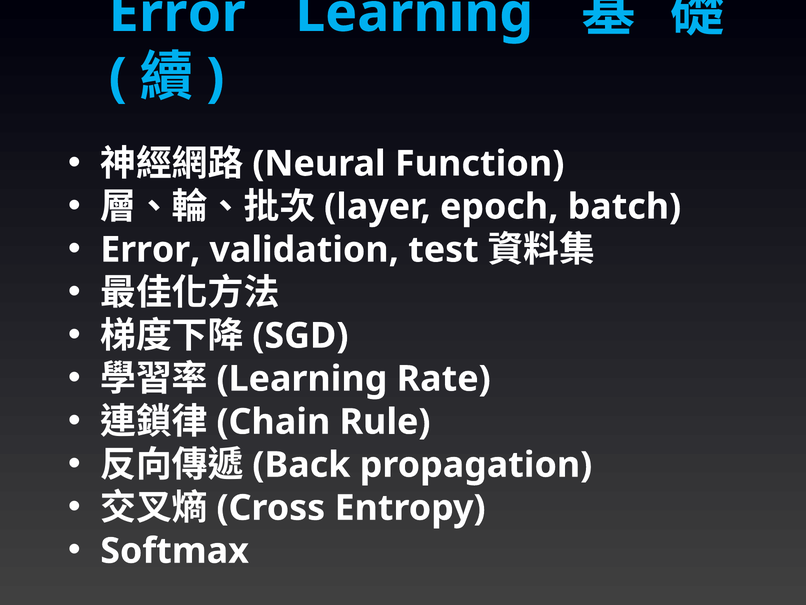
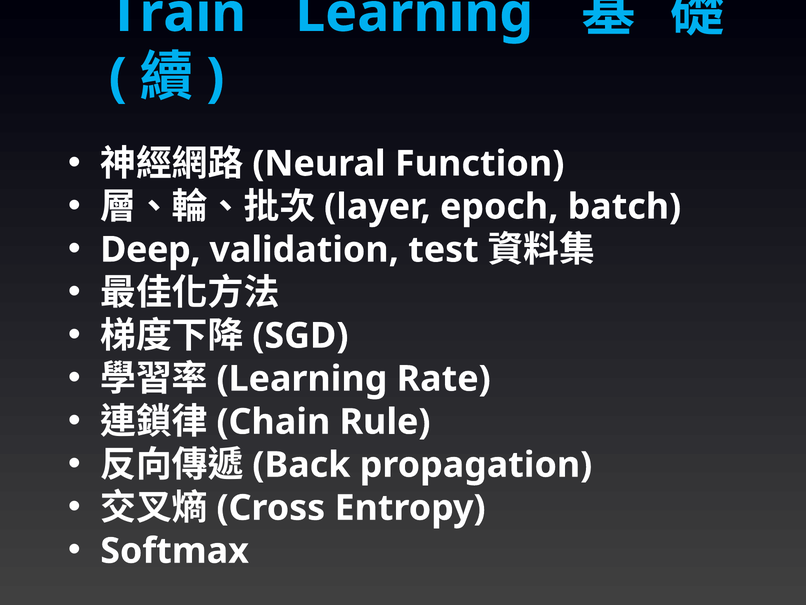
Error at (177, 13): Error -> Train
Error at (150, 250): Error -> Deep
